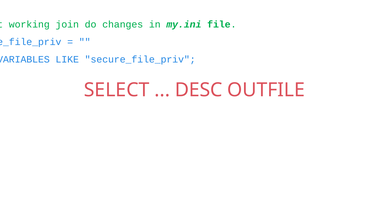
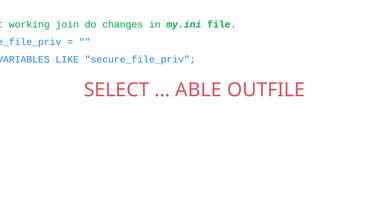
DESC: DESC -> ABLE
